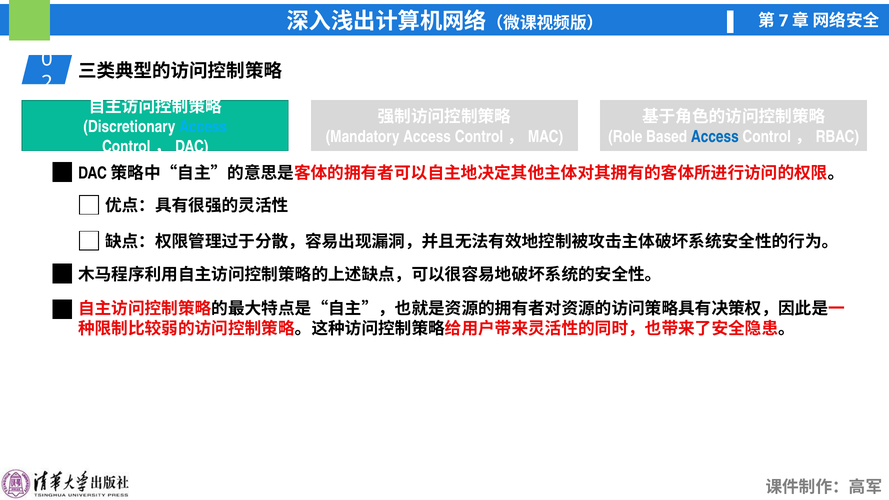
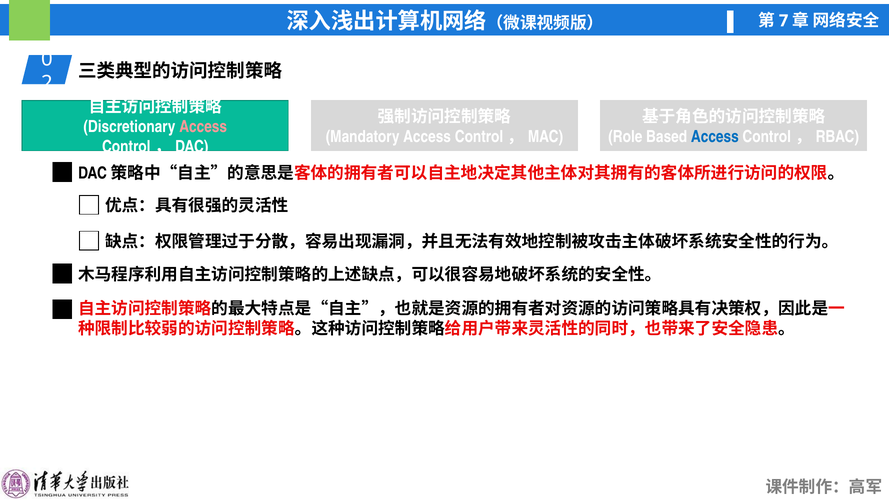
Access at (203, 127) colour: light blue -> pink
